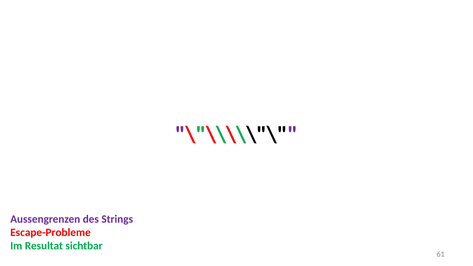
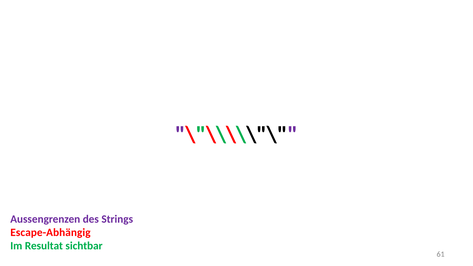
Escape-Probleme: Escape-Probleme -> Escape-Abhängig
